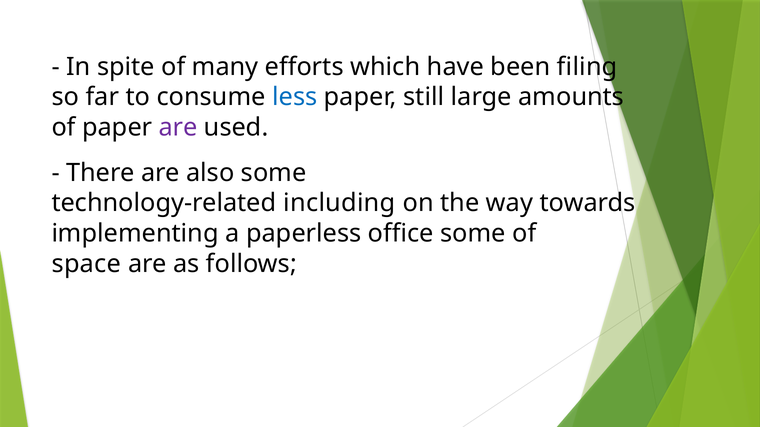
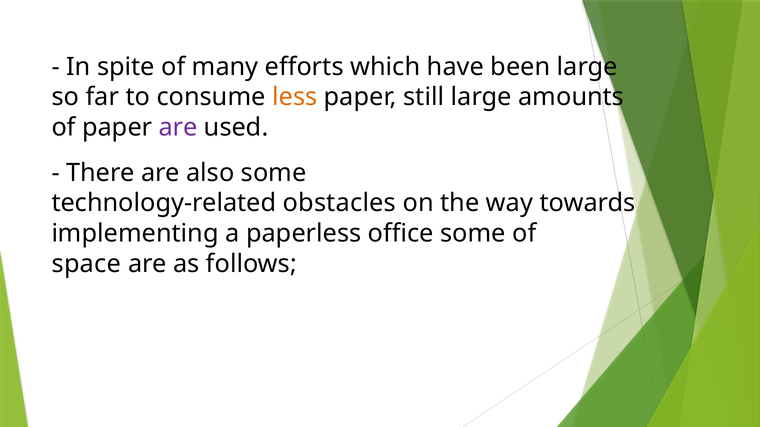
been filing: filing -> large
less colour: blue -> orange
including: including -> obstacles
